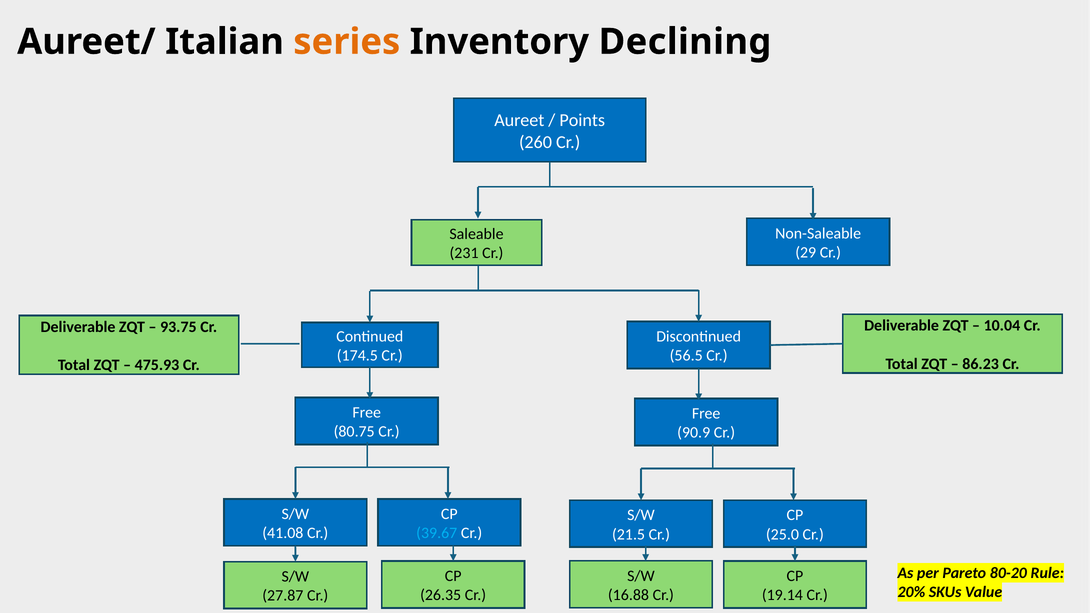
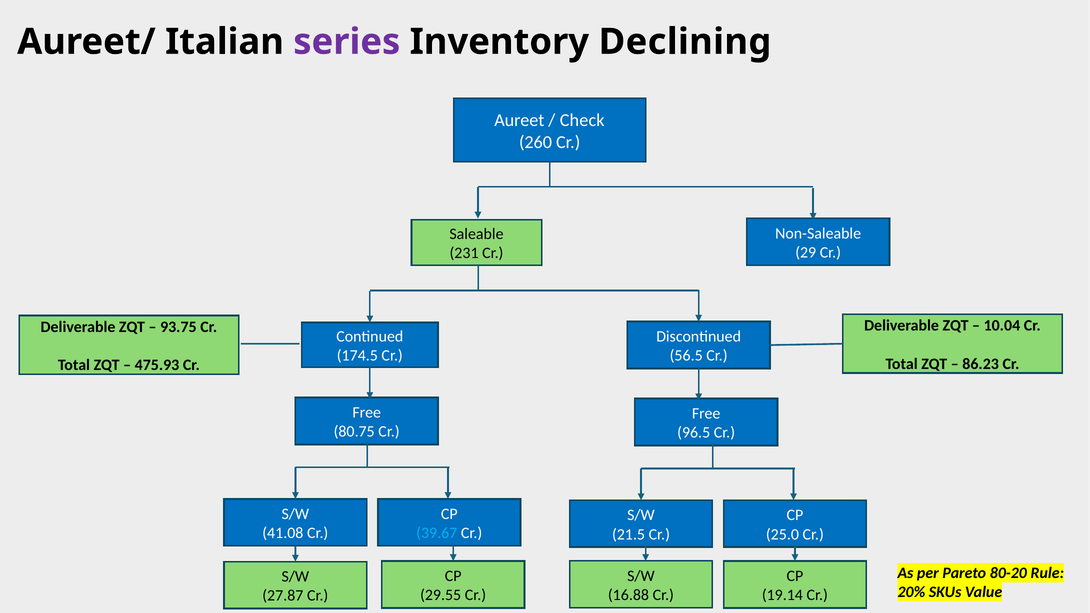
series colour: orange -> purple
Points: Points -> Check
90.9: 90.9 -> 96.5
26.35: 26.35 -> 29.55
